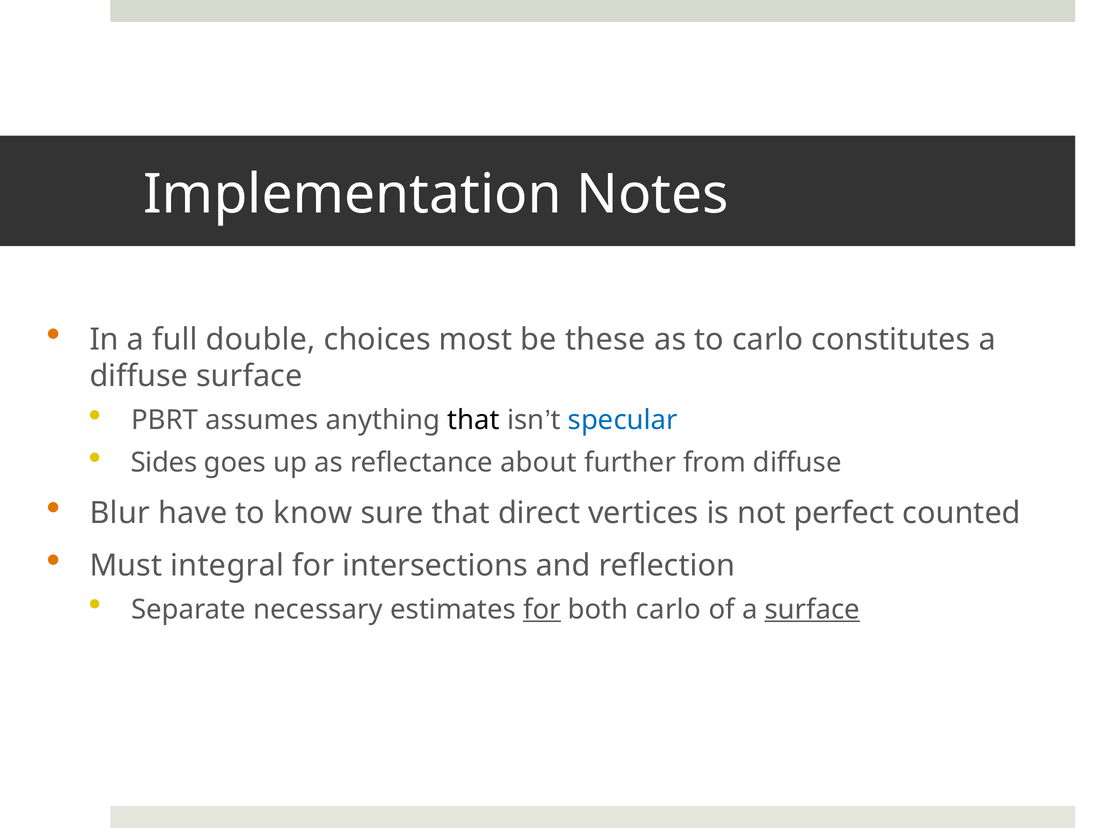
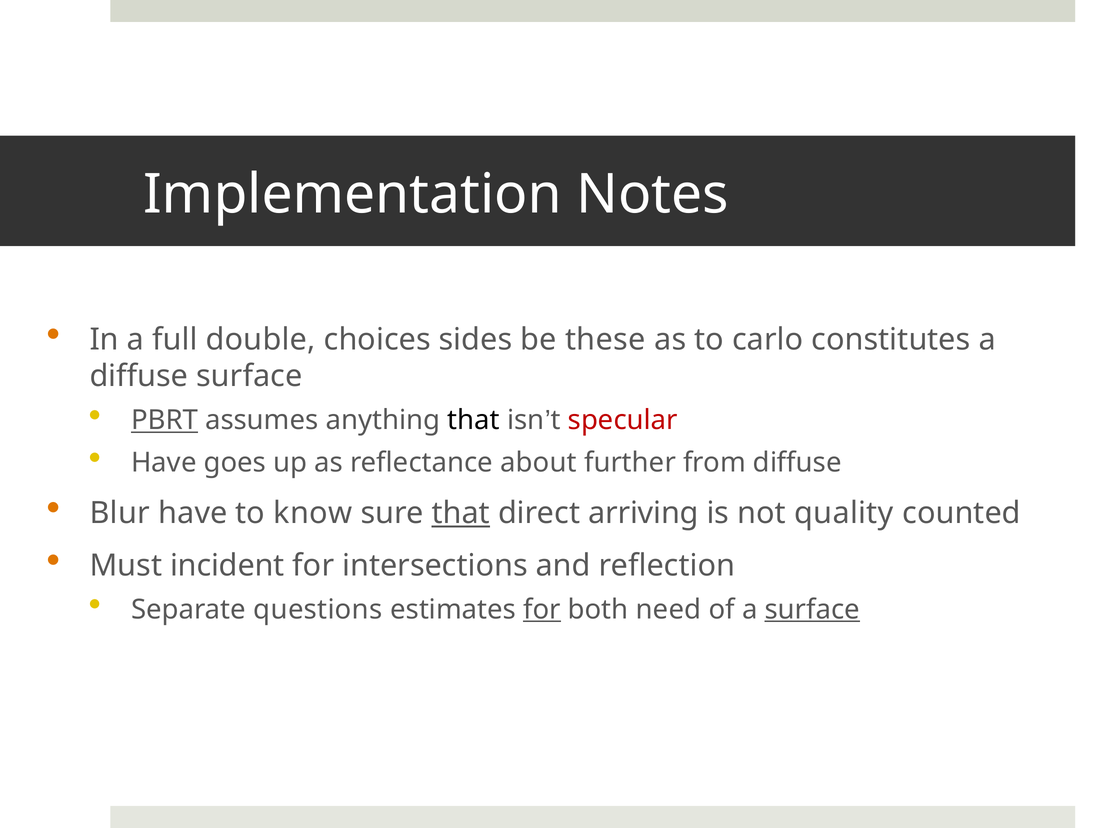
most: most -> sides
PBRT underline: none -> present
specular colour: blue -> red
Sides at (164, 462): Sides -> Have
that at (461, 513) underline: none -> present
vertices: vertices -> arriving
perfect: perfect -> quality
integral: integral -> incident
necessary: necessary -> questions
both carlo: carlo -> need
